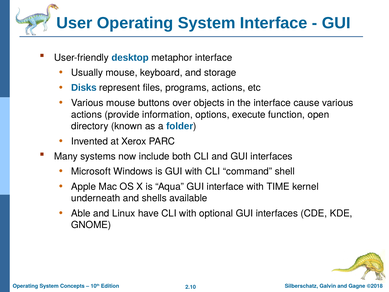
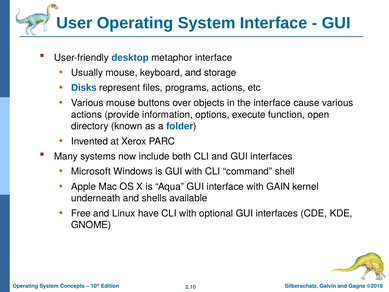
TIME: TIME -> GAIN
Able: Able -> Free
